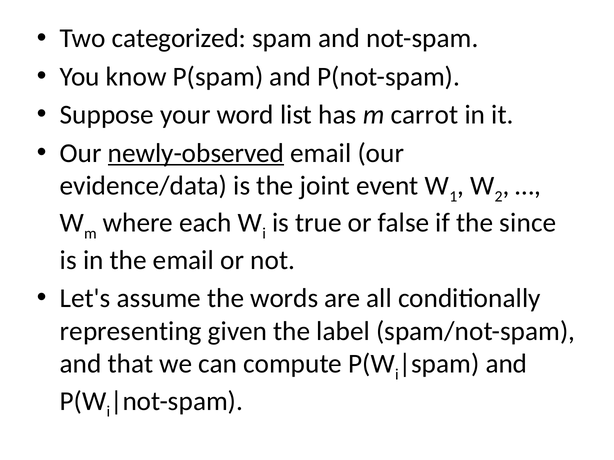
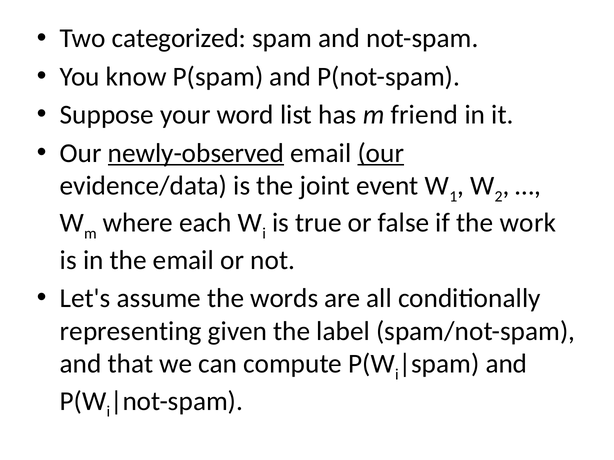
carrot: carrot -> friend
our at (381, 153) underline: none -> present
since: since -> work
